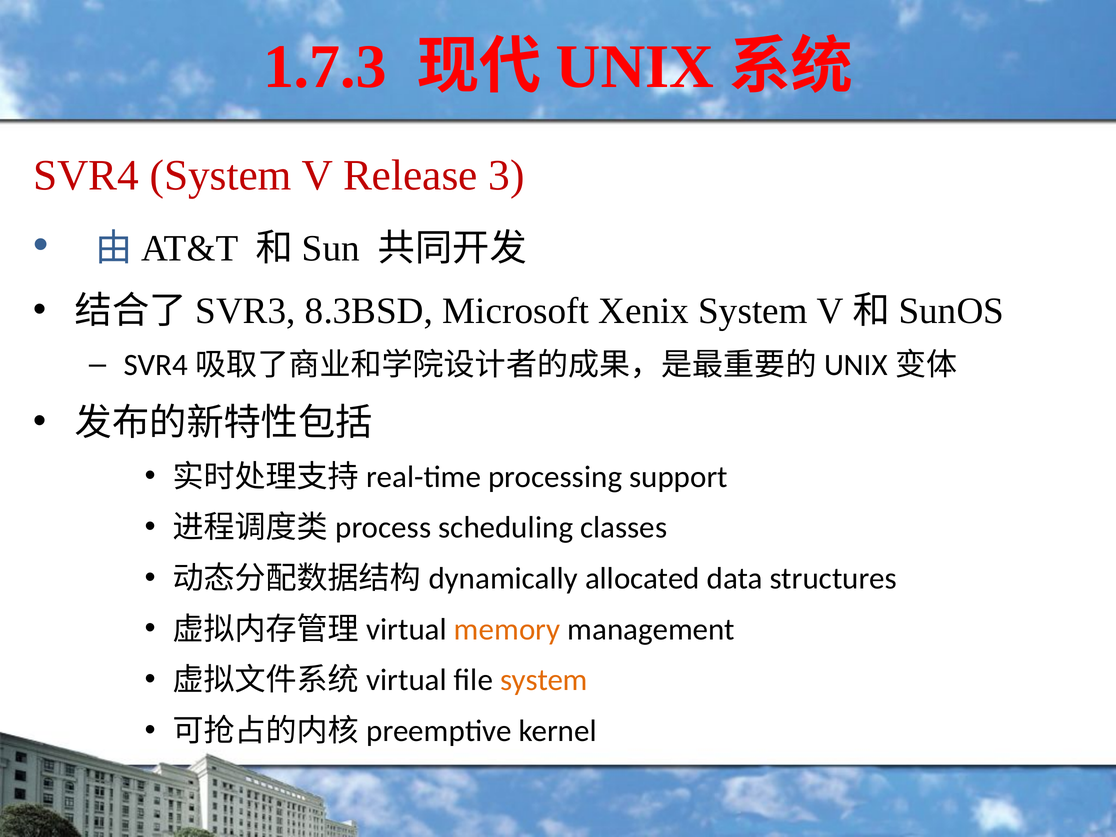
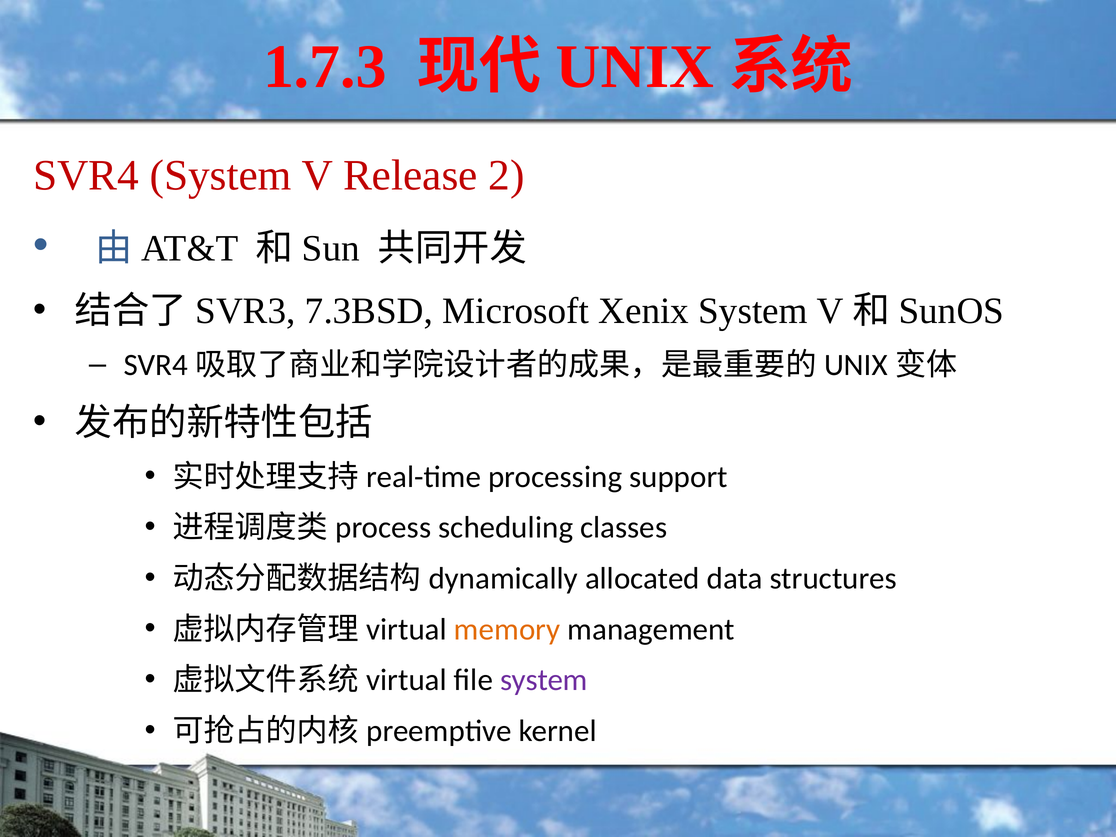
3: 3 -> 2
8.3BSD: 8.3BSD -> 7.3BSD
system at (544, 680) colour: orange -> purple
